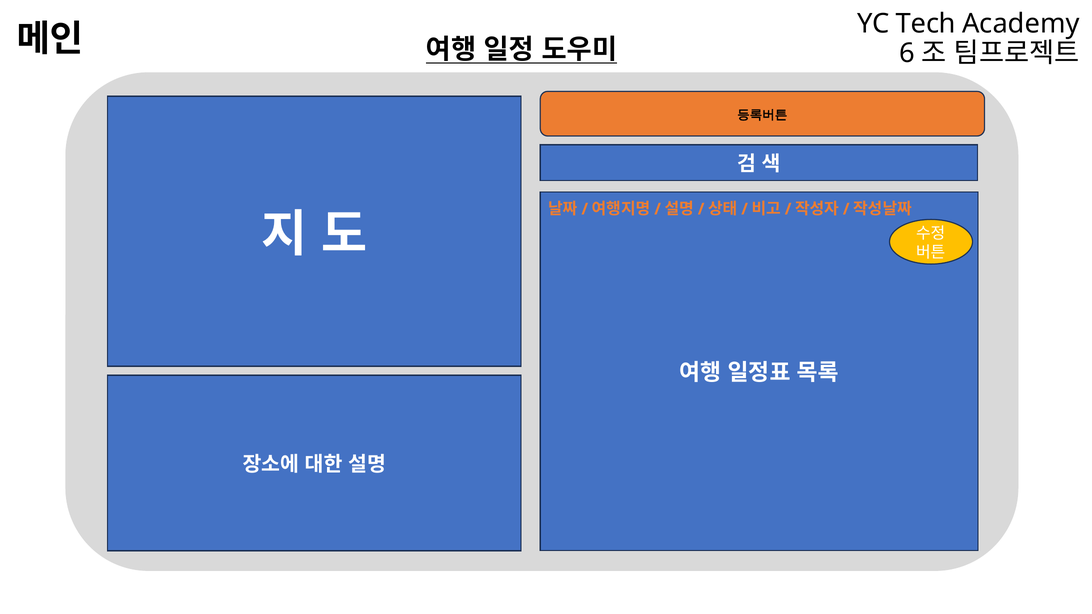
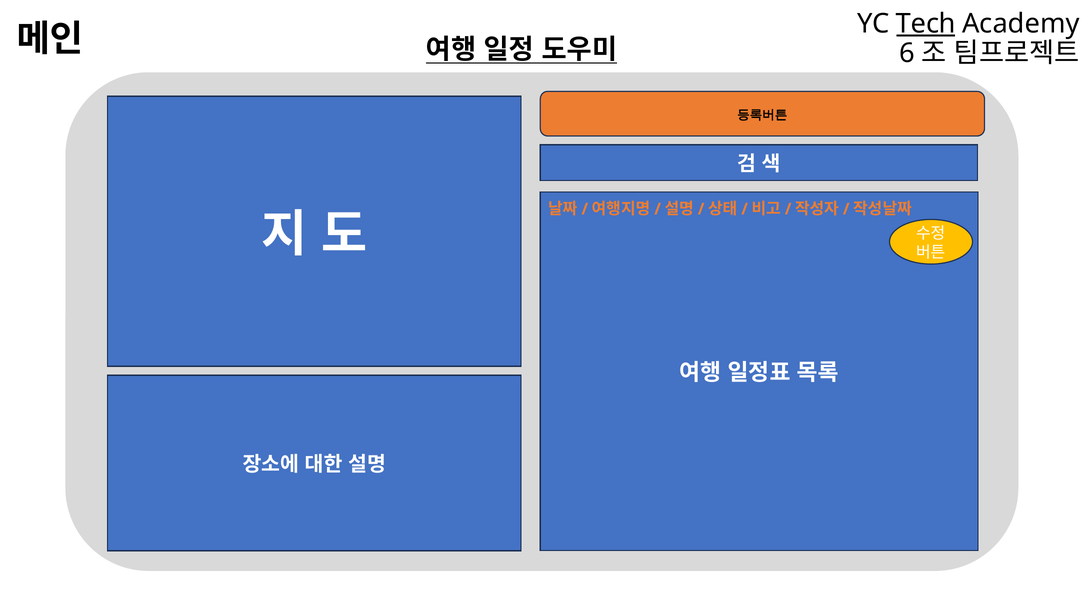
Tech underline: none -> present
